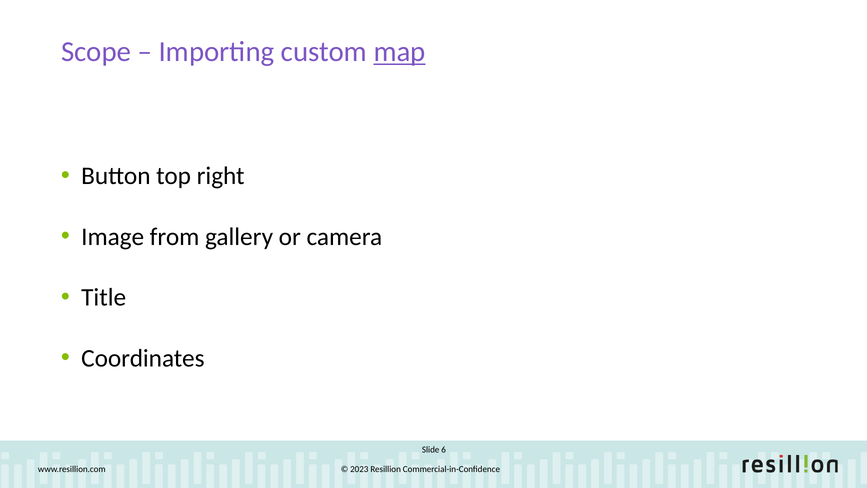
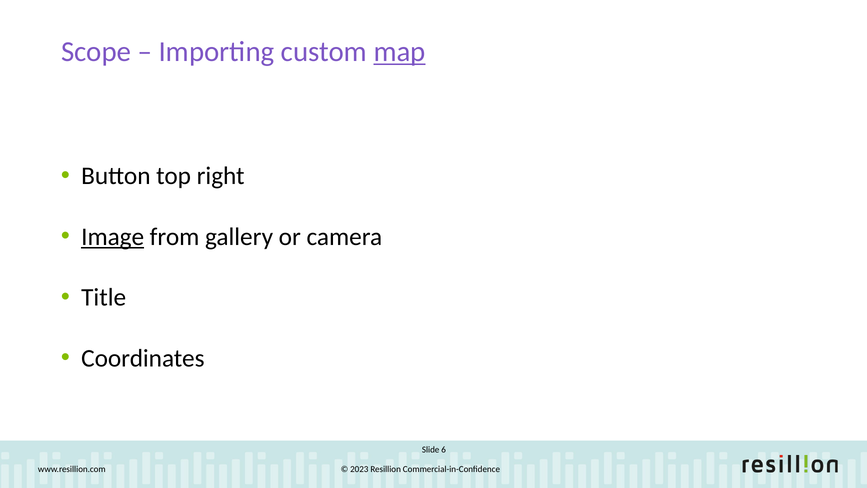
Image underline: none -> present
